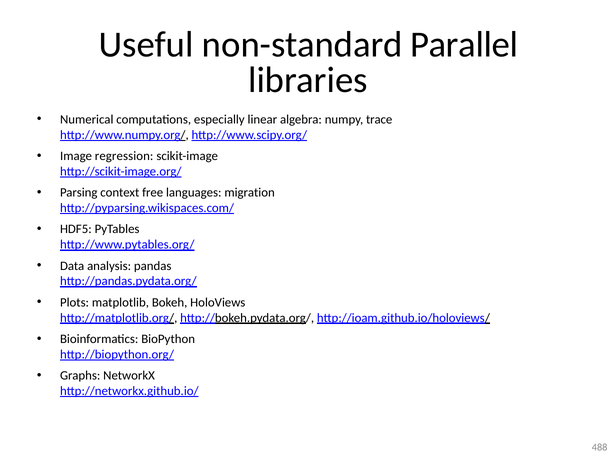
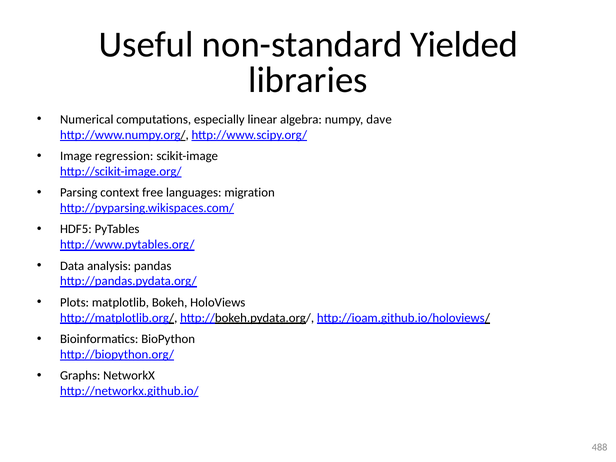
Parallel: Parallel -> Yielded
trace: trace -> dave
